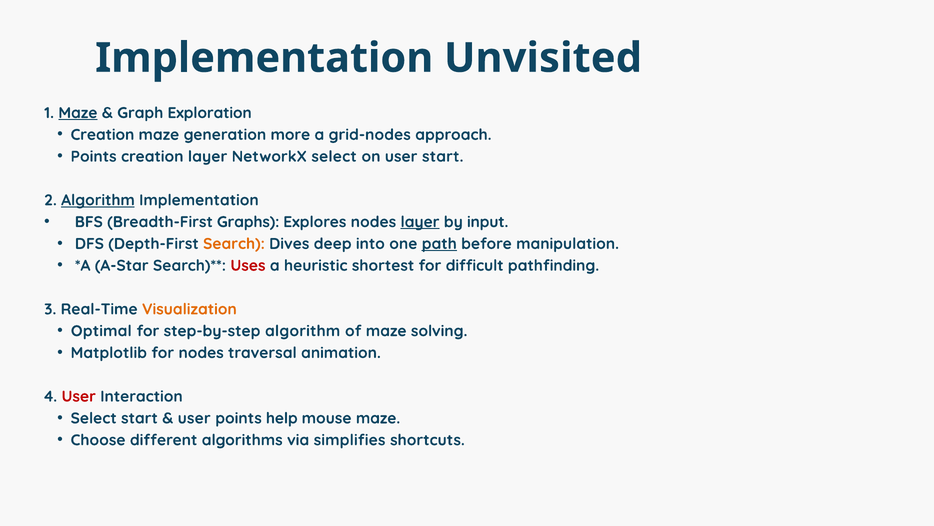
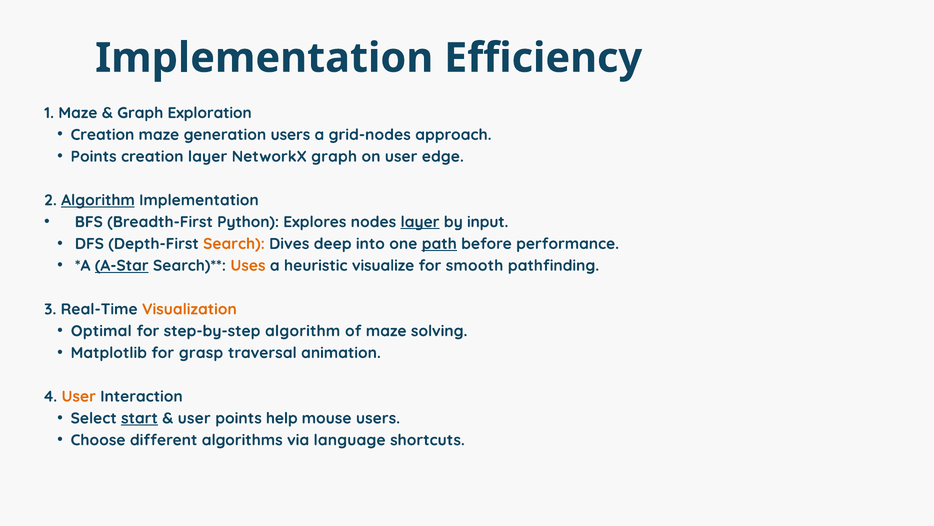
Unvisited: Unvisited -> Efficiency
Maze at (78, 113) underline: present -> none
generation more: more -> users
NetworkX select: select -> graph
user start: start -> edge
Graphs: Graphs -> Python
manipulation: manipulation -> performance
A-Star underline: none -> present
Uses colour: red -> orange
shortest: shortest -> visualize
difficult: difficult -> smooth
for nodes: nodes -> grasp
User at (79, 396) colour: red -> orange
start at (139, 418) underline: none -> present
mouse maze: maze -> users
simplifies: simplifies -> language
